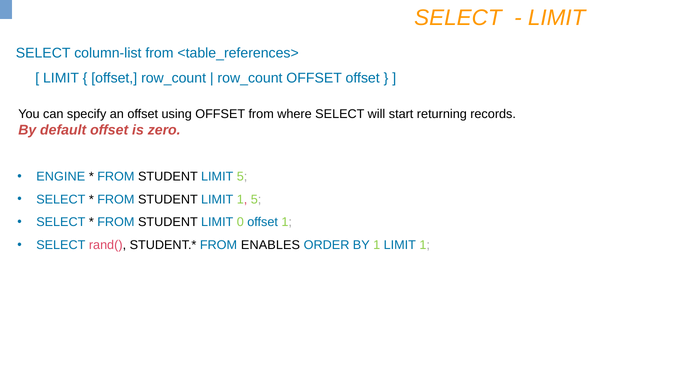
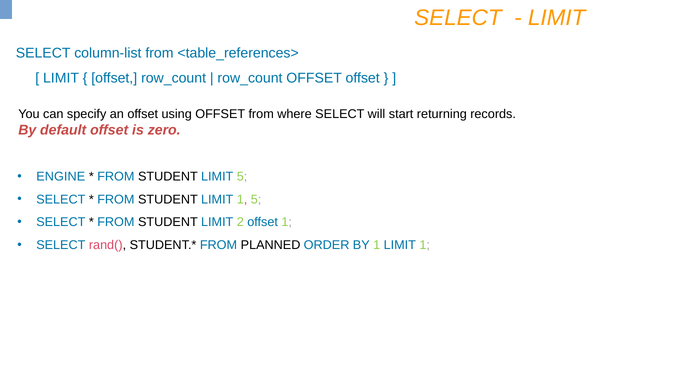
0: 0 -> 2
ENABLES: ENABLES -> PLANNED
